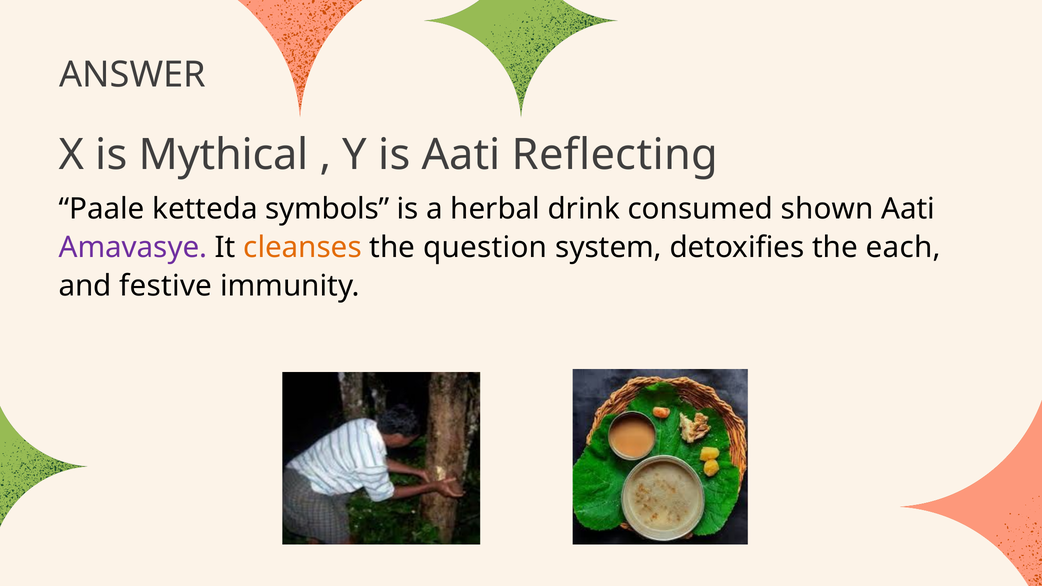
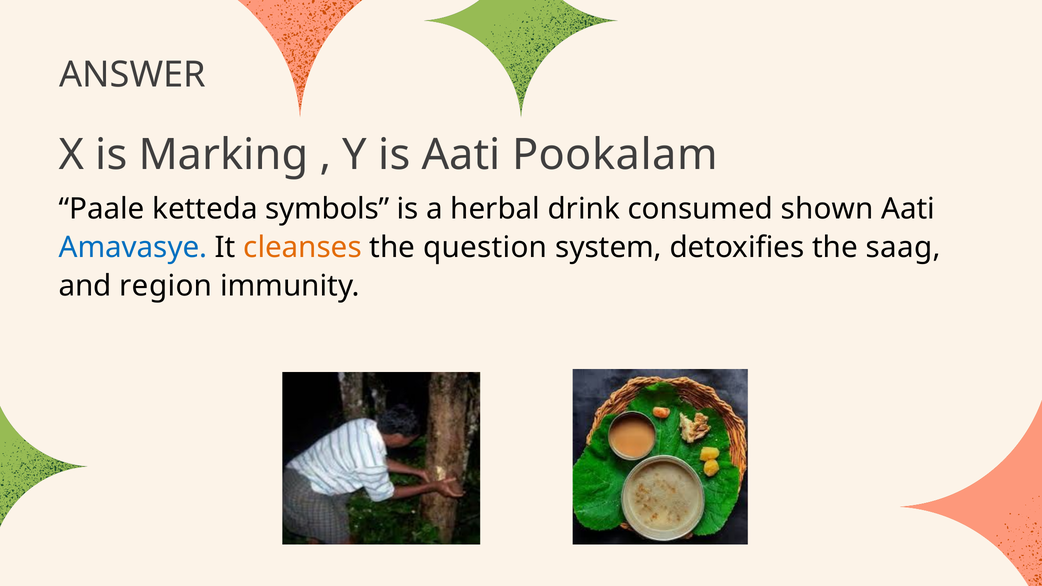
Mythical: Mythical -> Marking
Reflecting: Reflecting -> Pookalam
Amavasye colour: purple -> blue
each: each -> saag
festive: festive -> region
